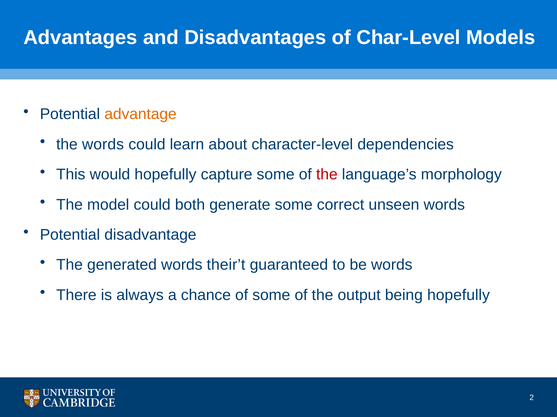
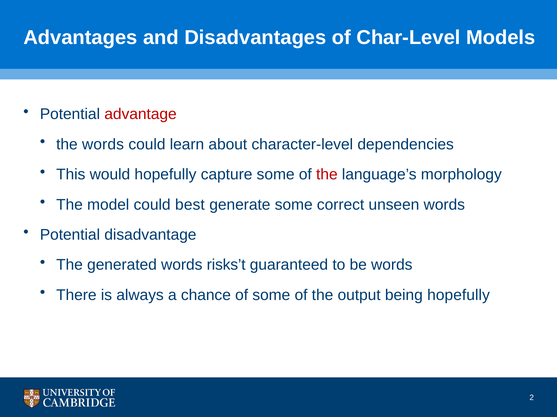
advantage colour: orange -> red
both: both -> best
their’t: their’t -> risks’t
